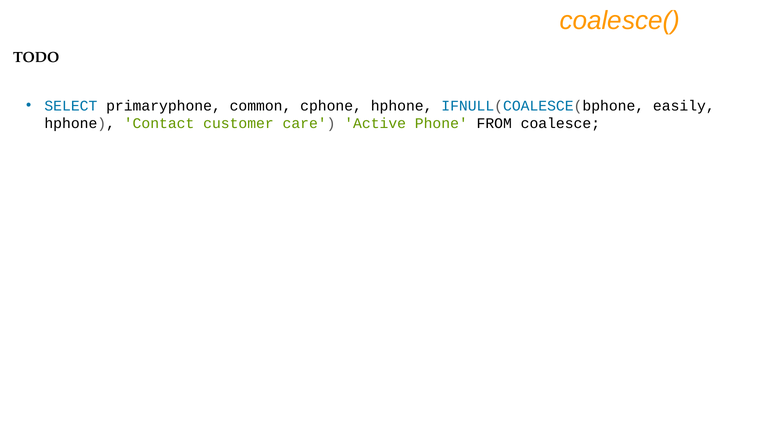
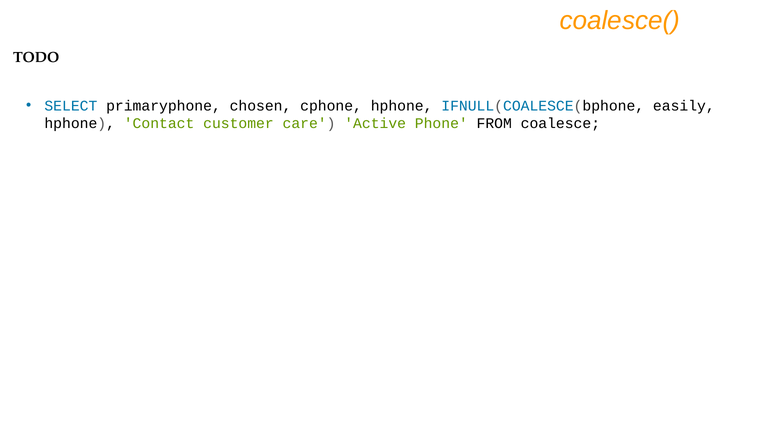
common: common -> chosen
